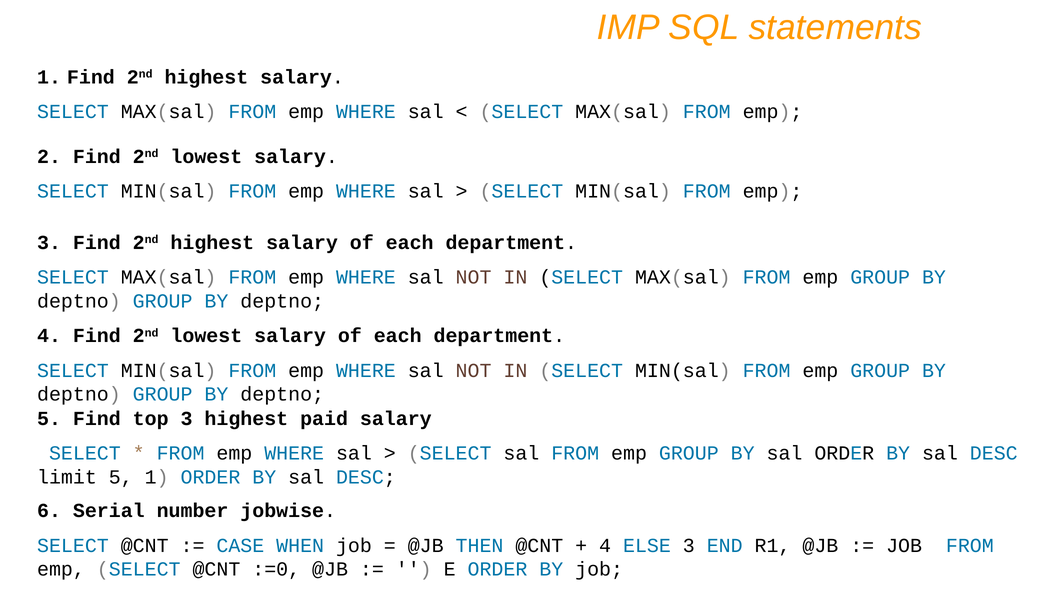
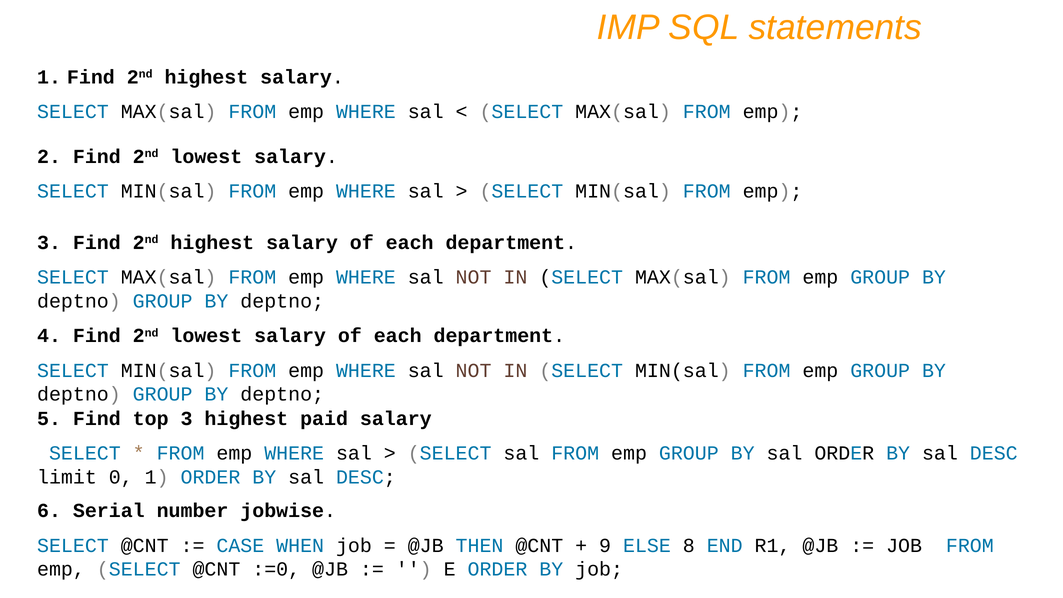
limit 5: 5 -> 0
4 at (605, 545): 4 -> 9
ELSE 3: 3 -> 8
